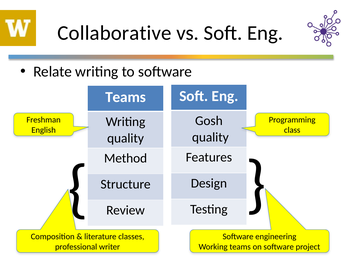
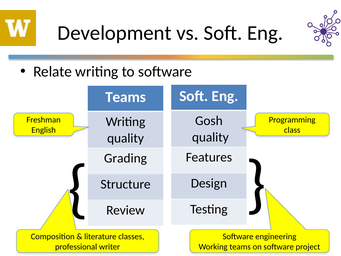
Collaborative: Collaborative -> Development
Method: Method -> Grading
